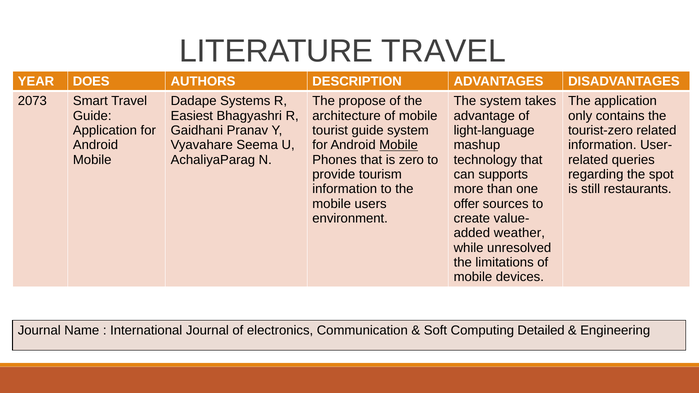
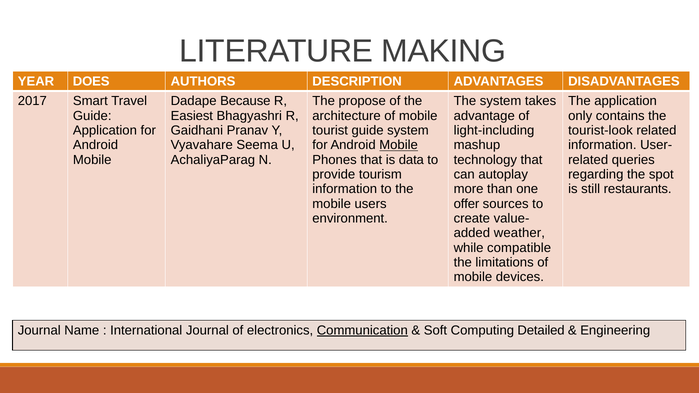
LITERATURE TRAVEL: TRAVEL -> MAKING
2073: 2073 -> 2017
Systems: Systems -> Because
light-language: light-language -> light-including
tourist-zero: tourist-zero -> tourist-look
zero: zero -> data
supports: supports -> autoplay
unresolved: unresolved -> compatible
Communication underline: none -> present
